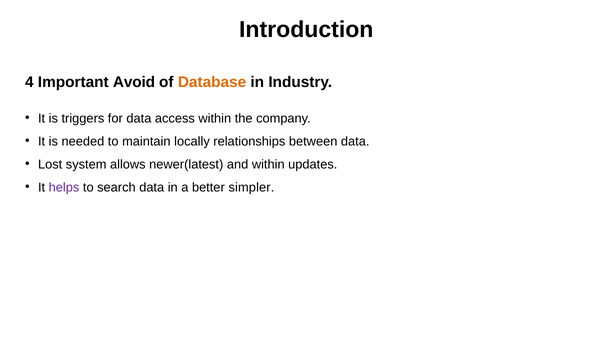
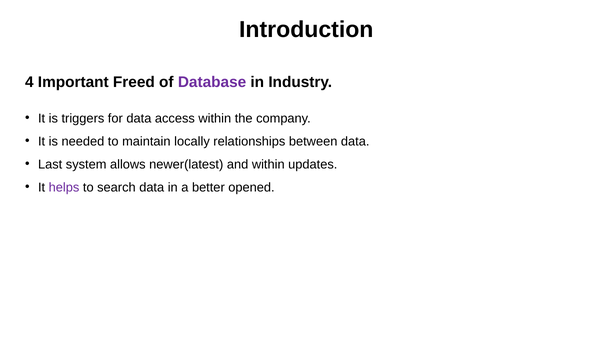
Avoid: Avoid -> Freed
Database colour: orange -> purple
Lost: Lost -> Last
simpler: simpler -> opened
